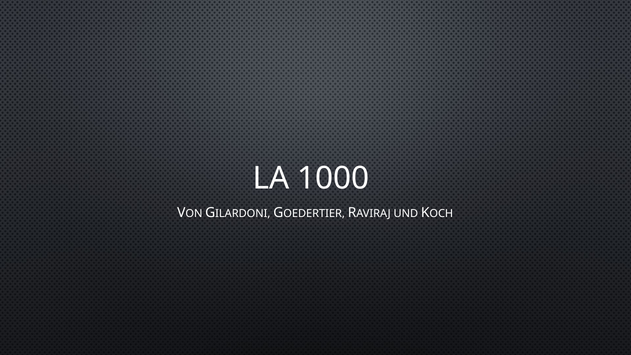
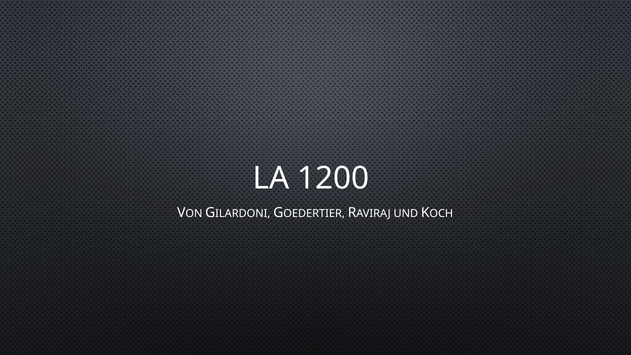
1000: 1000 -> 1200
